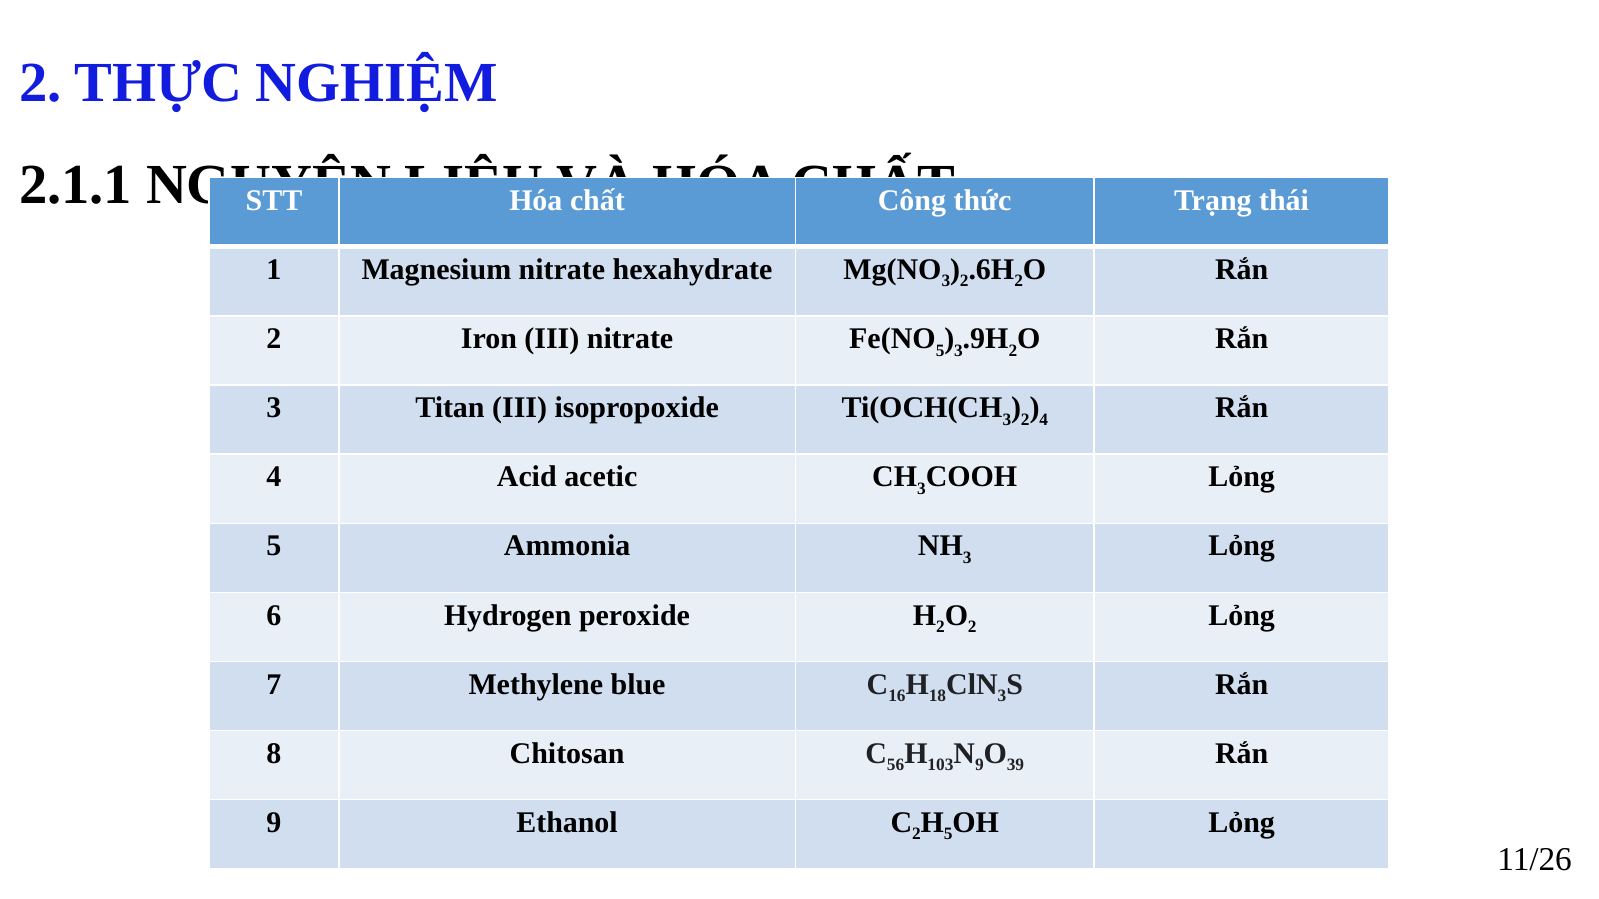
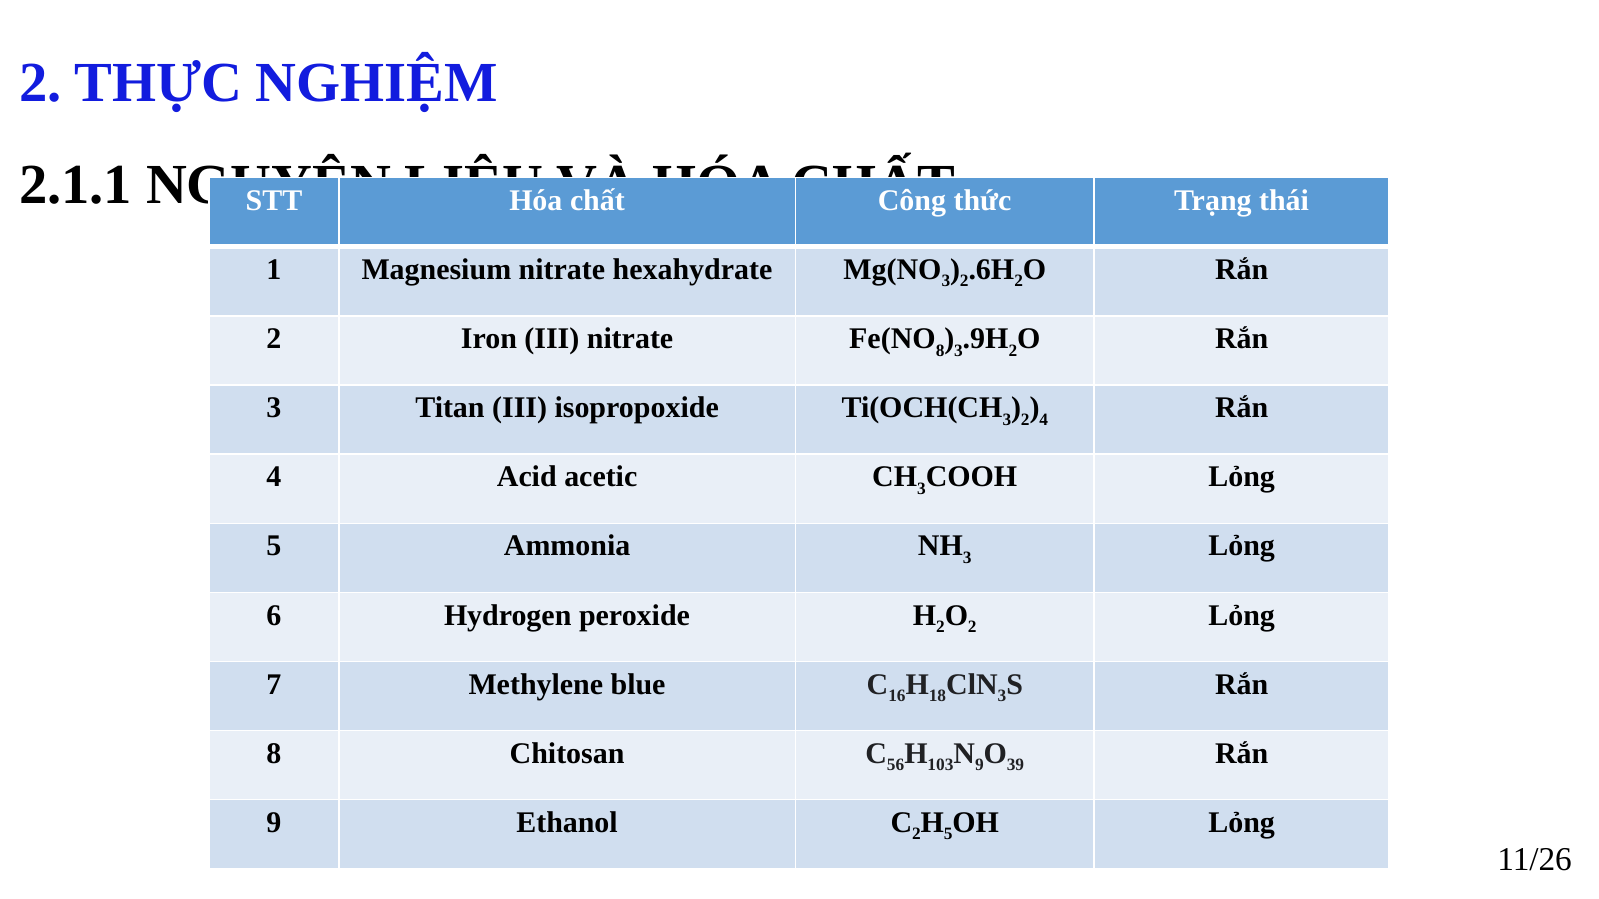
5 at (940, 351): 5 -> 8
